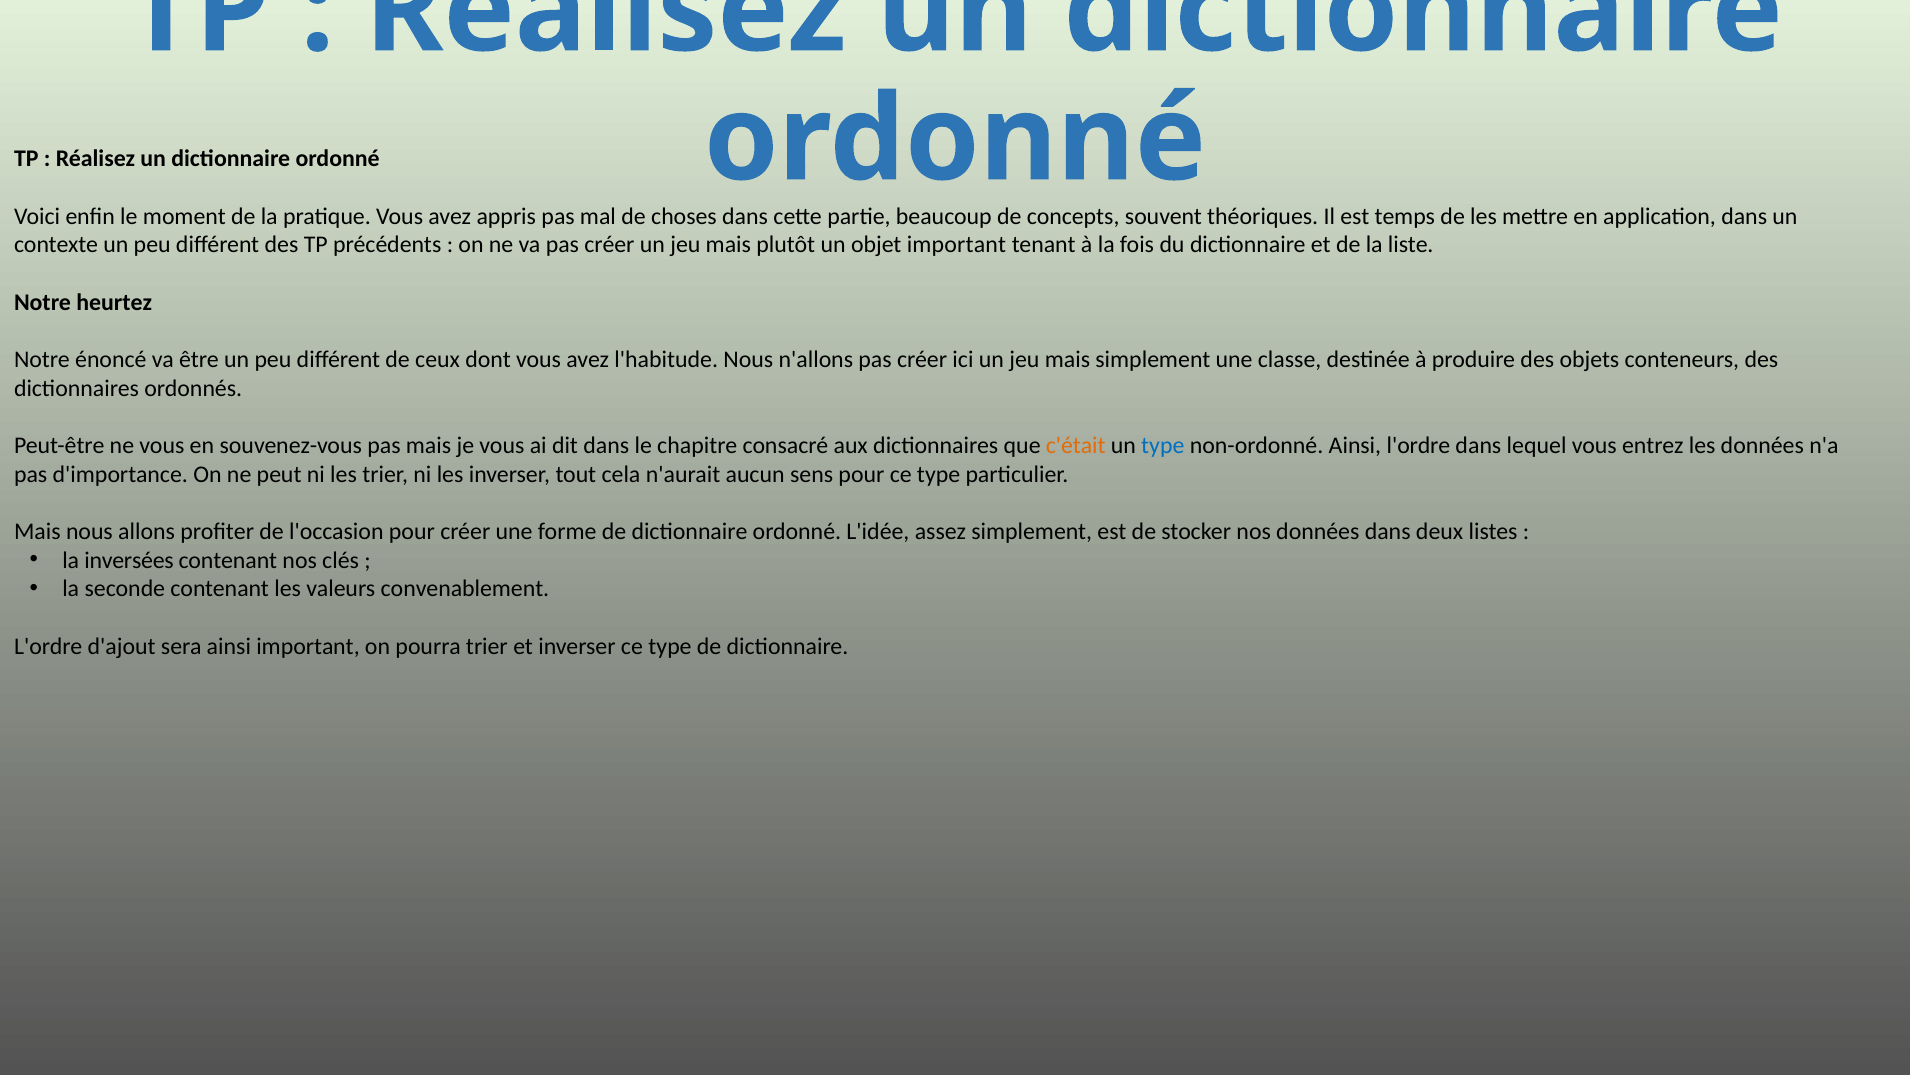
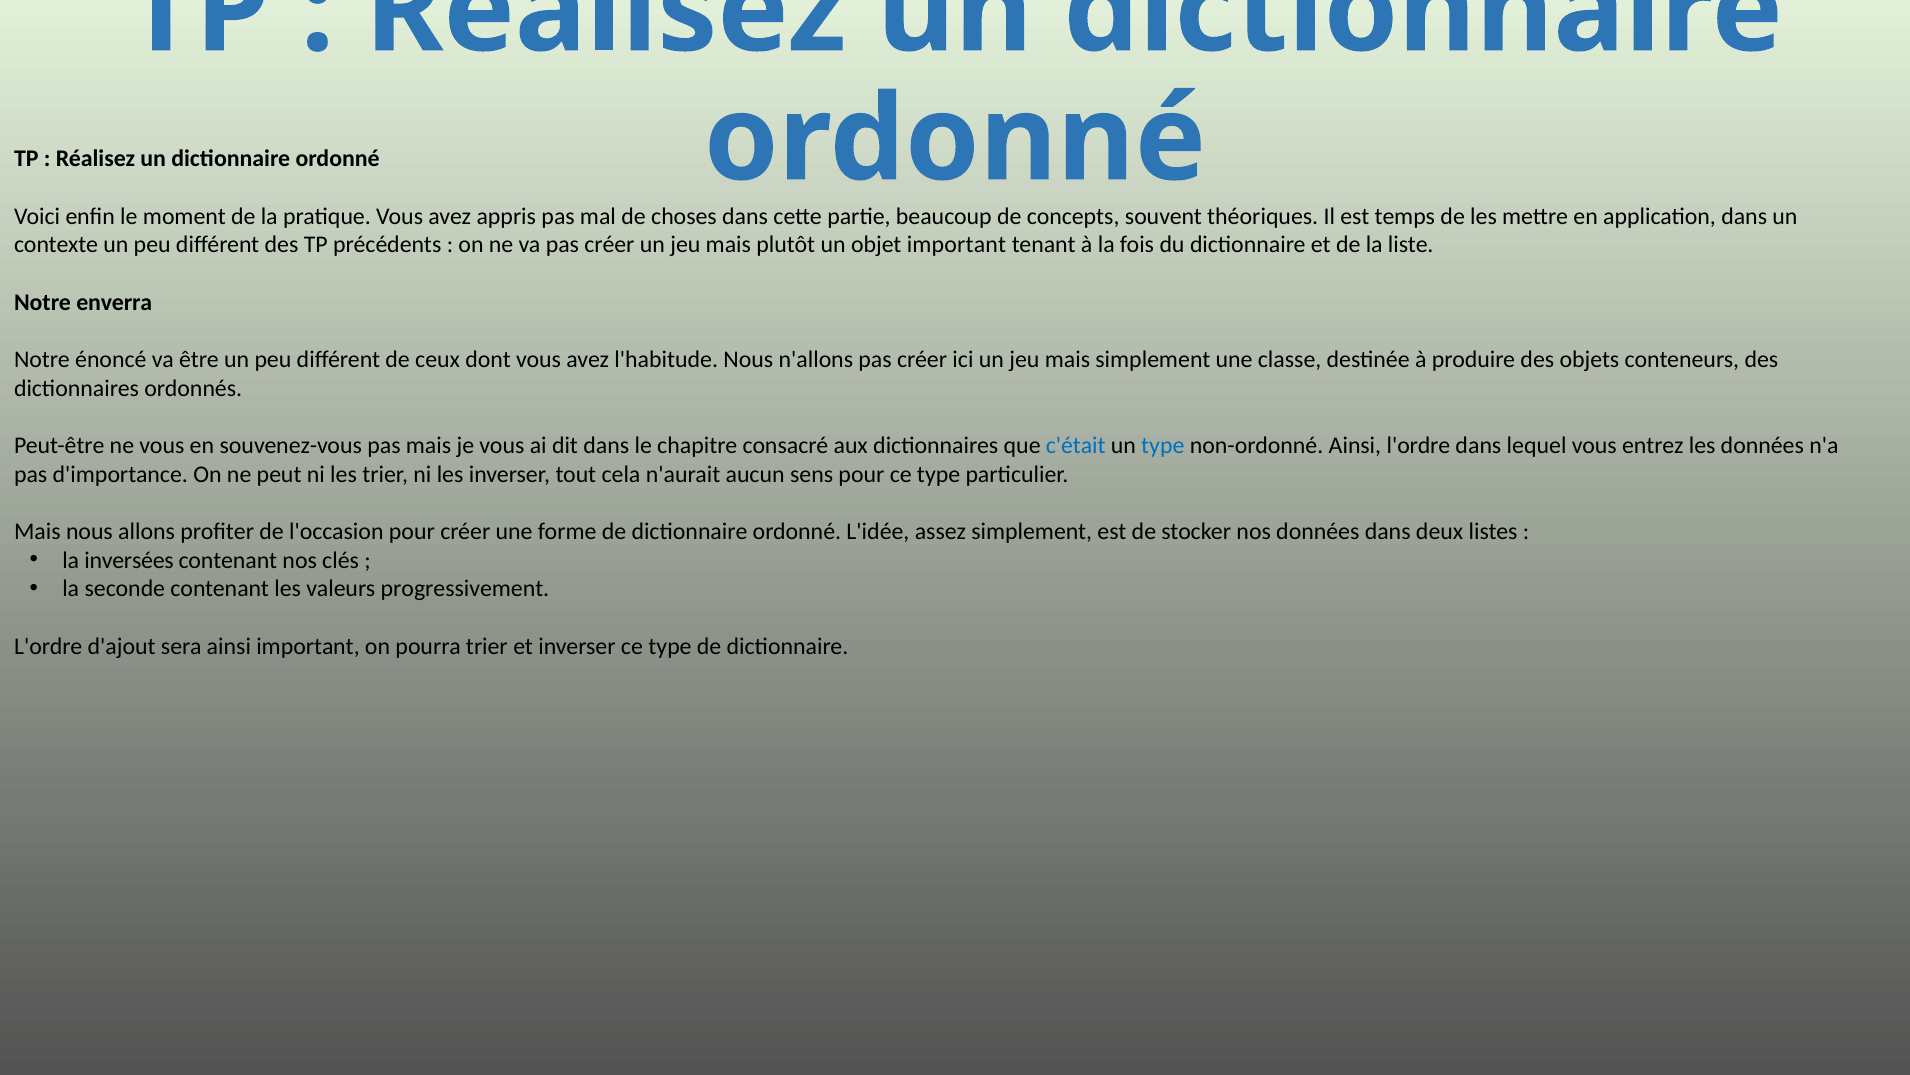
heurtez: heurtez -> enverra
c'était colour: orange -> blue
convenablement: convenablement -> progressivement
